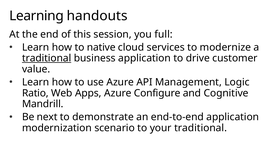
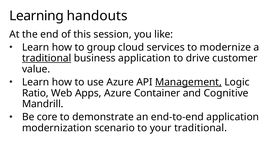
full: full -> like
native: native -> group
Management underline: none -> present
Configure: Configure -> Container
next: next -> core
